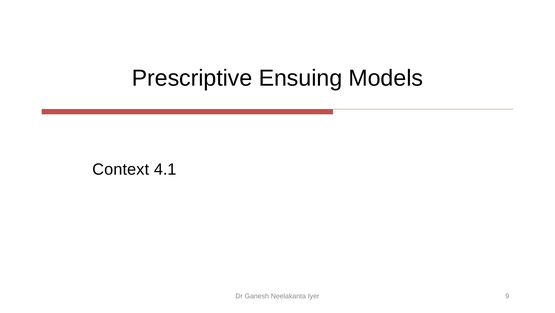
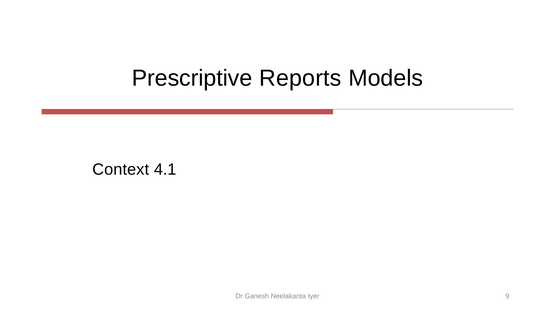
Ensuing: Ensuing -> Reports
